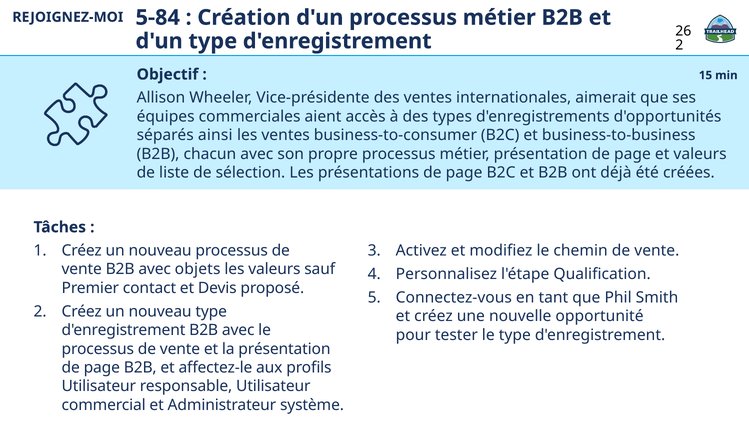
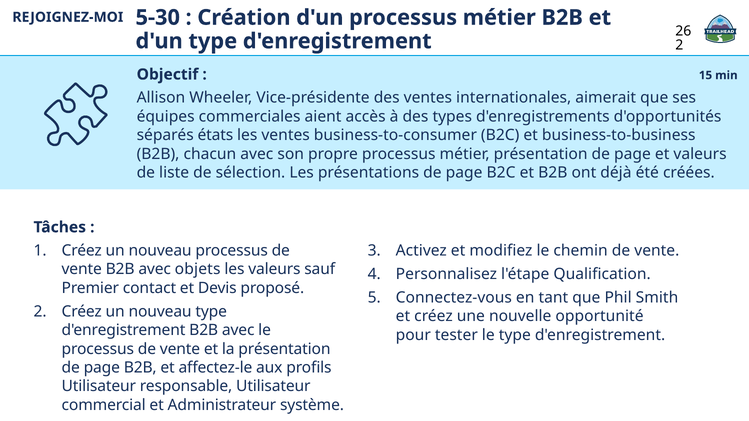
5-84: 5-84 -> 5-30
ainsi: ainsi -> états
